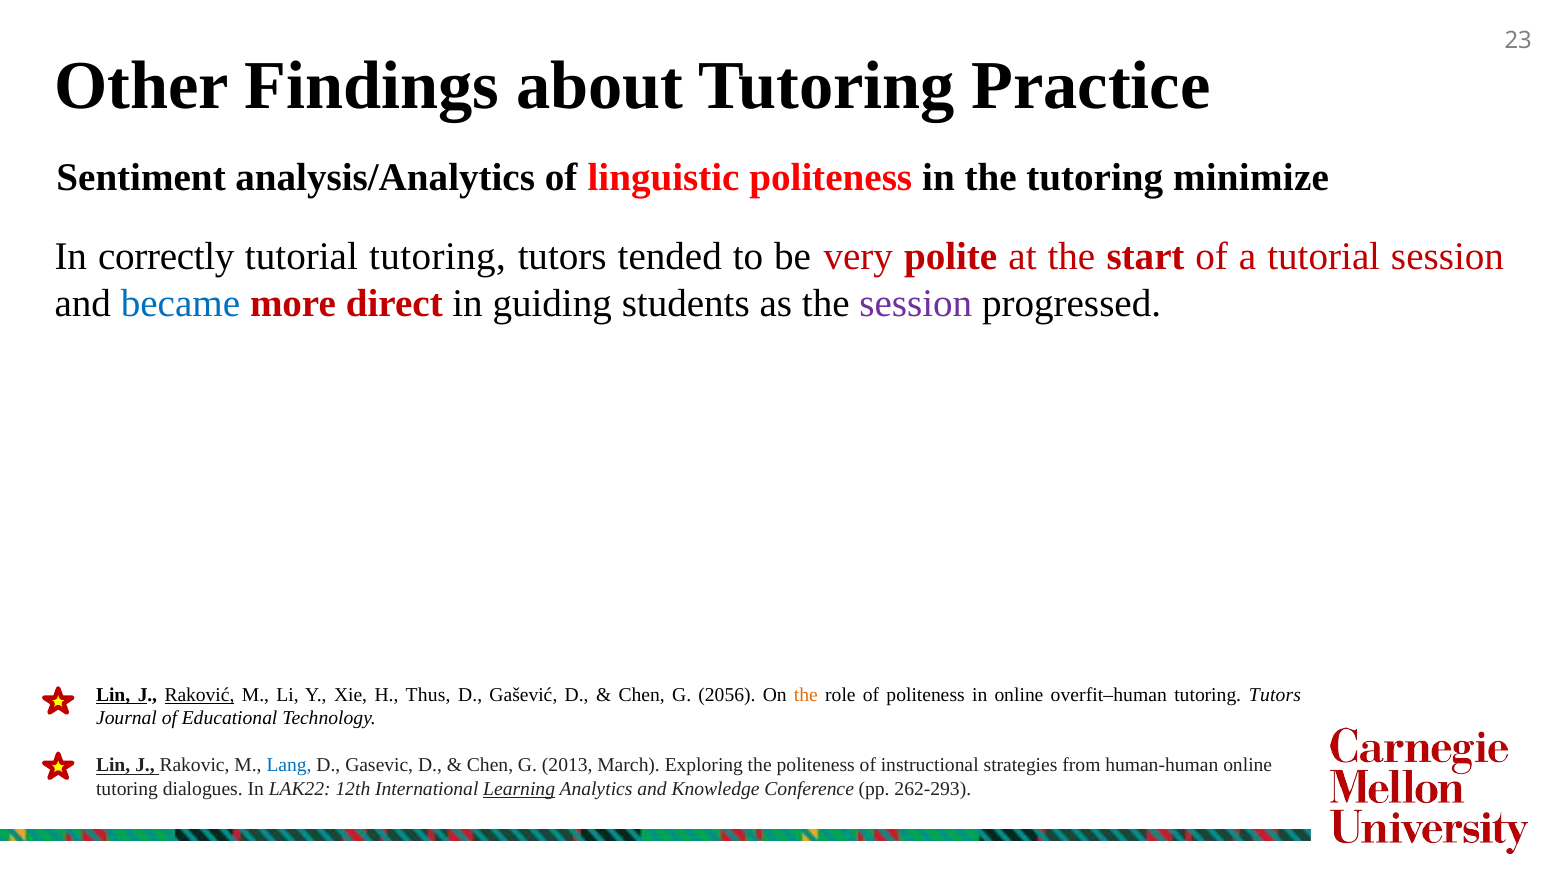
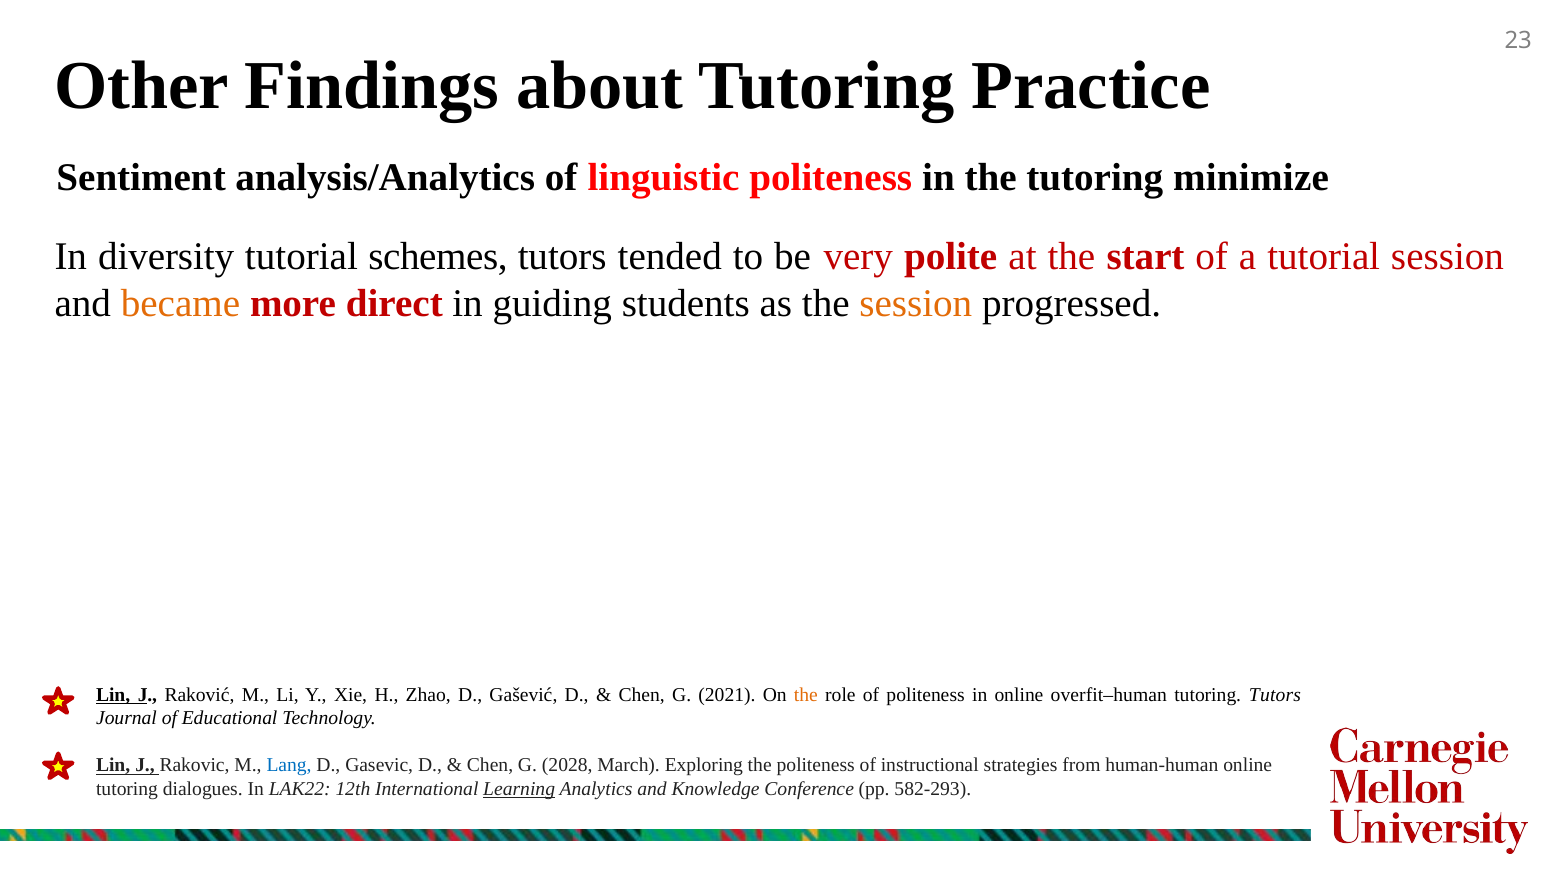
correctly: correctly -> diversity
tutorial tutoring: tutoring -> schemes
became colour: blue -> orange
session at (916, 303) colour: purple -> orange
Raković underline: present -> none
Thus: Thus -> Zhao
2056: 2056 -> 2021
2013: 2013 -> 2028
262-293: 262-293 -> 582-293
